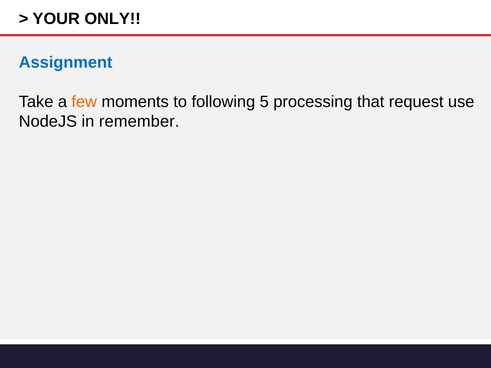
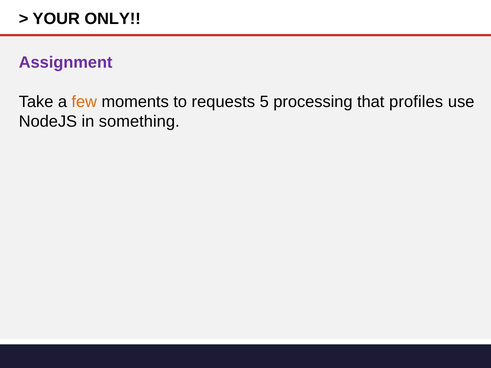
Assignment colour: blue -> purple
following: following -> requests
request: request -> profiles
remember: remember -> something
